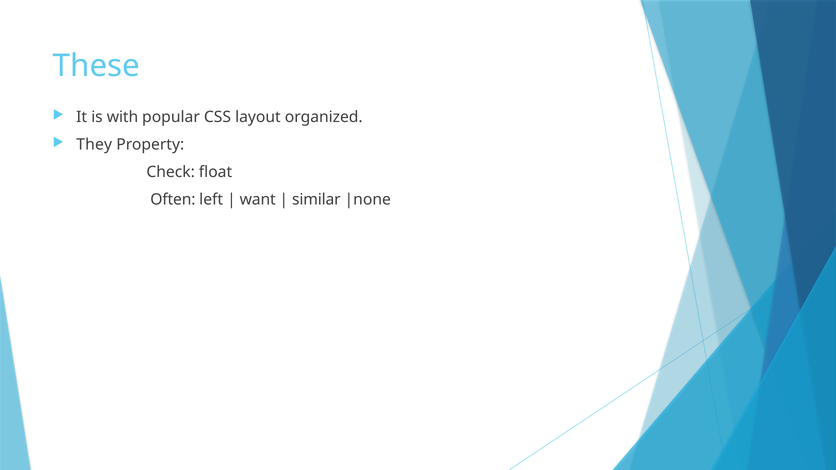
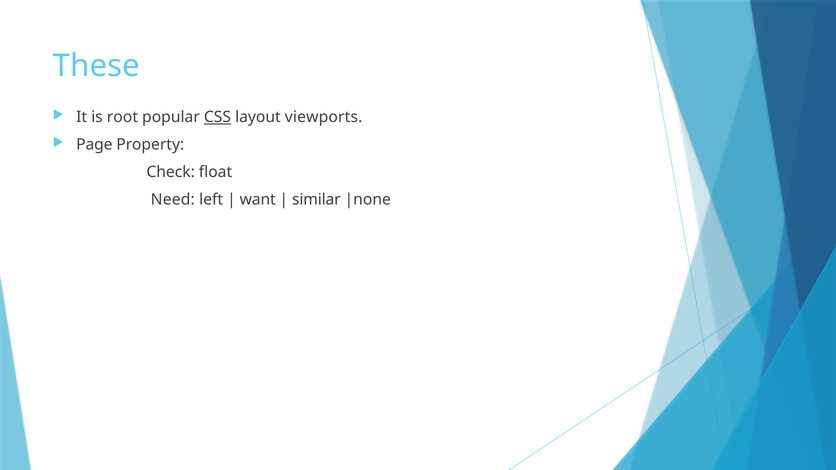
with: with -> root
CSS underline: none -> present
organized: organized -> viewports
They: They -> Page
Often: Often -> Need
